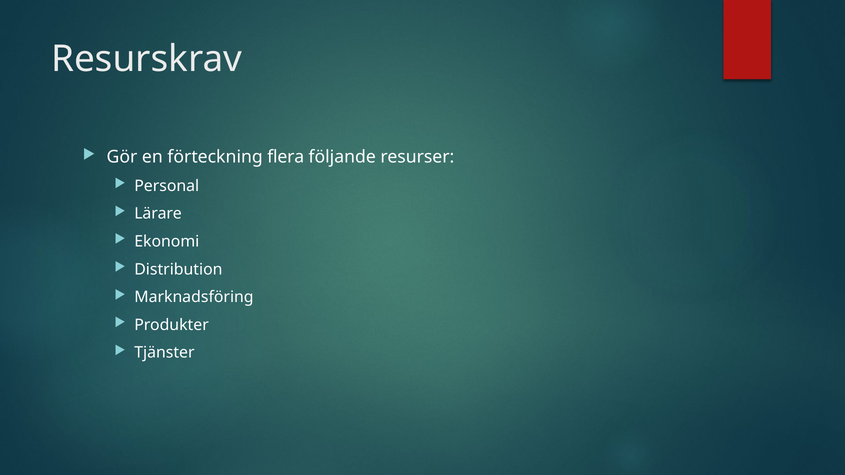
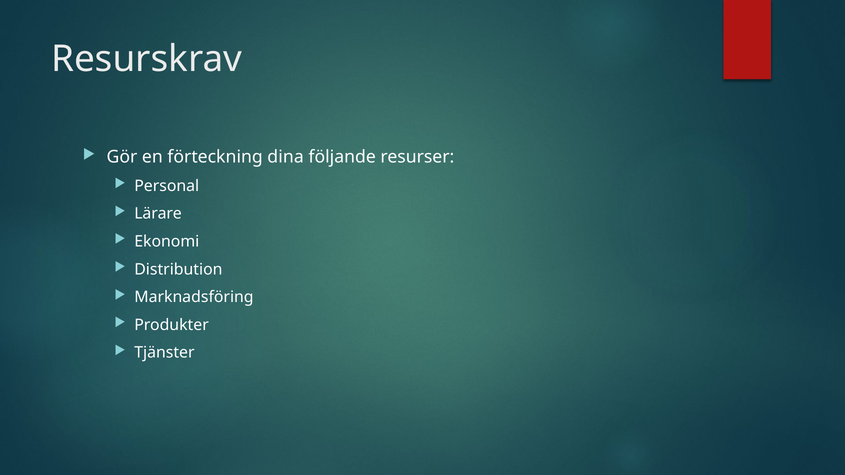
flera: flera -> dina
